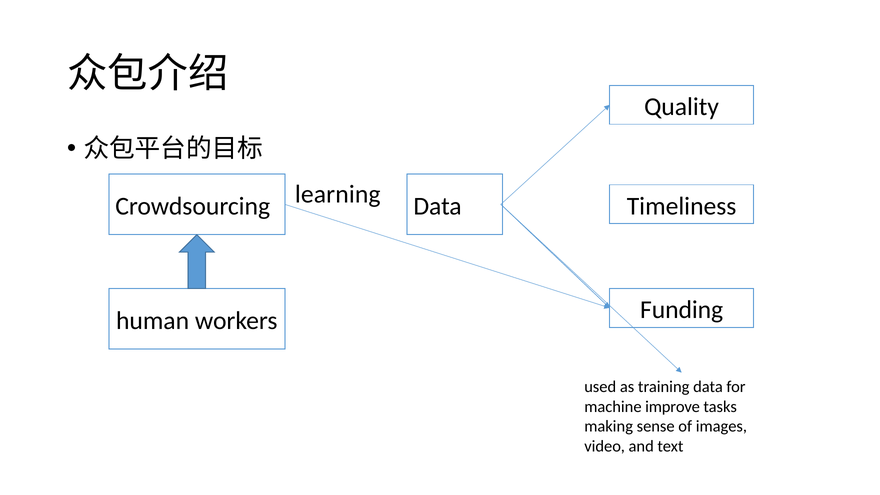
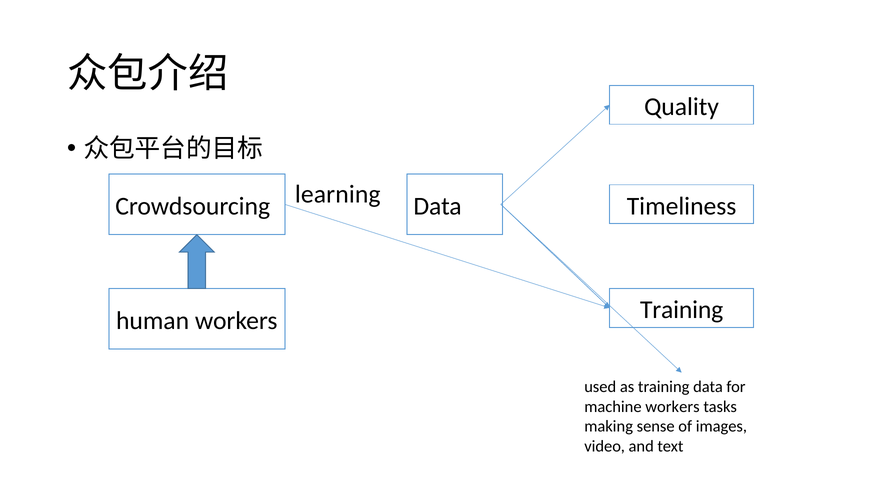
Funding at (682, 310): Funding -> Training
machine improve: improve -> workers
